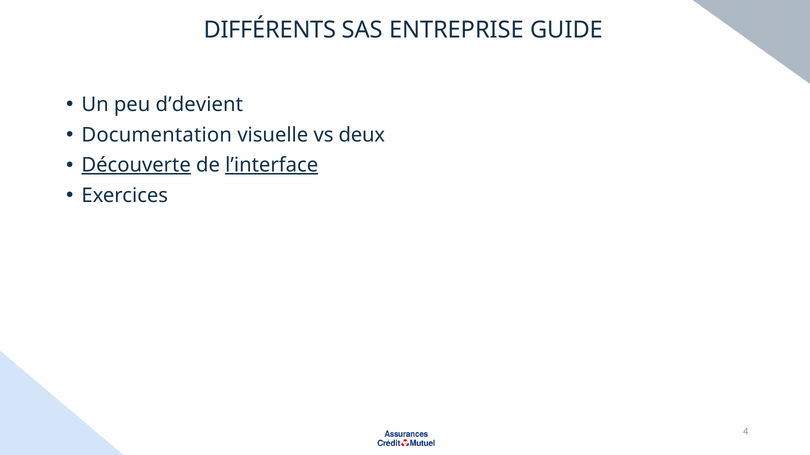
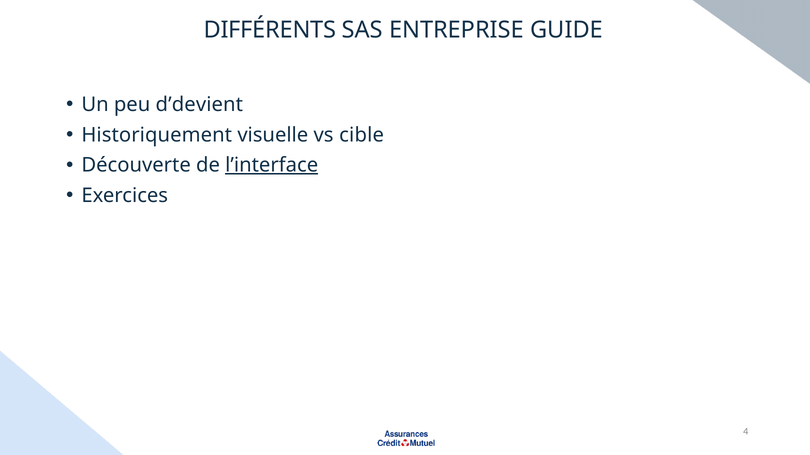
Documentation: Documentation -> Historiquement
deux: deux -> cible
Découverte underline: present -> none
